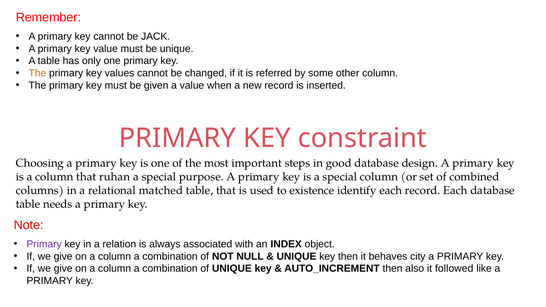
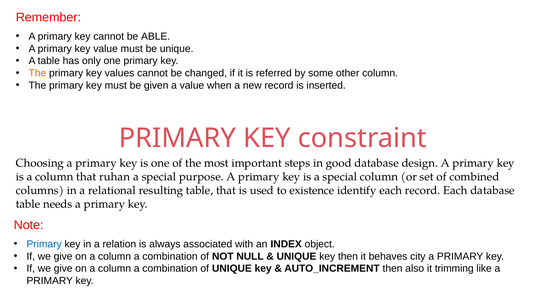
JACK: JACK -> ABLE
matched: matched -> resulting
Primary at (44, 244) colour: purple -> blue
followed: followed -> trimming
